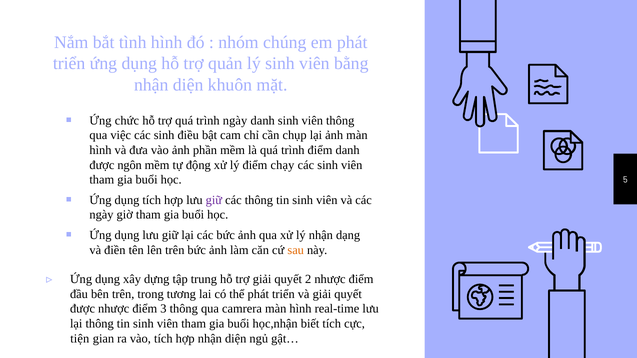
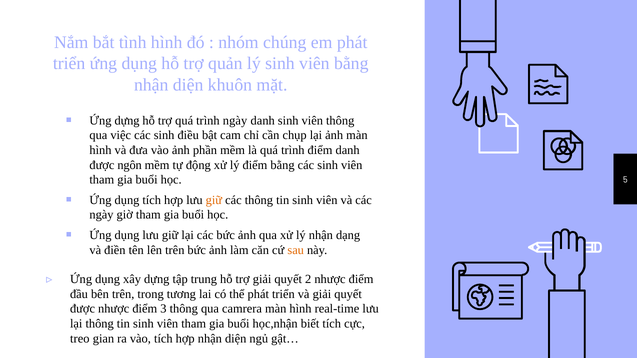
Ứng chức: chức -> dựng
điểm chạy: chạy -> bằng
giữ at (214, 200) colour: purple -> orange
tiện: tiện -> treo
